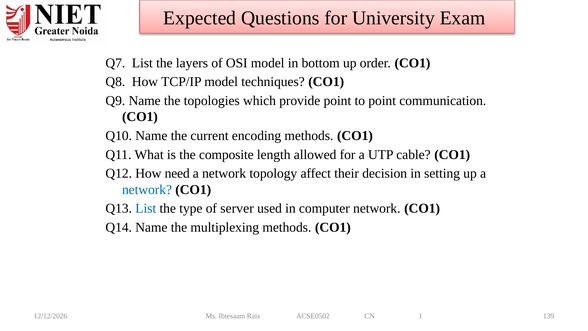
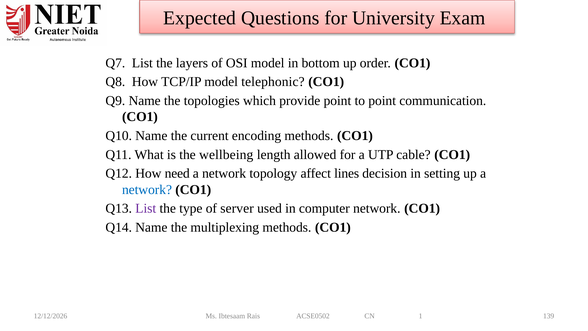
techniques: techniques -> telephonic
composite: composite -> wellbeing
their: their -> lines
List at (146, 208) colour: blue -> purple
